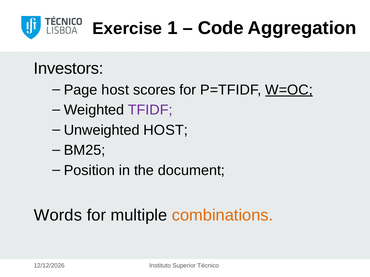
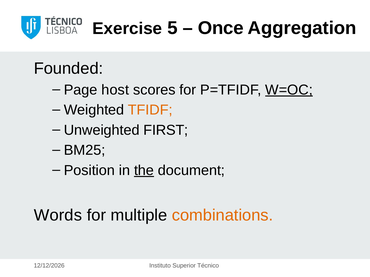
1: 1 -> 5
Code: Code -> Once
Investors: Investors -> Founded
TFIDF colour: purple -> orange
Unweighted HOST: HOST -> FIRST
the underline: none -> present
